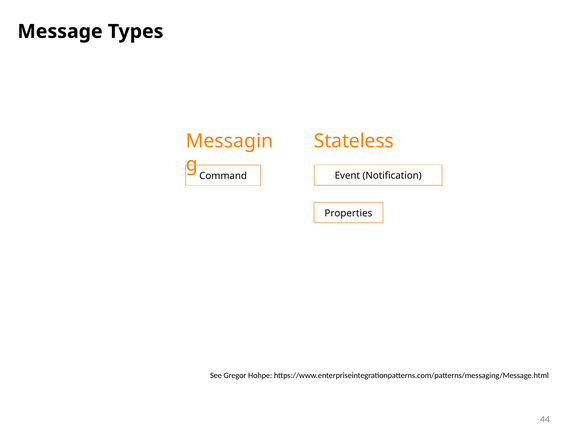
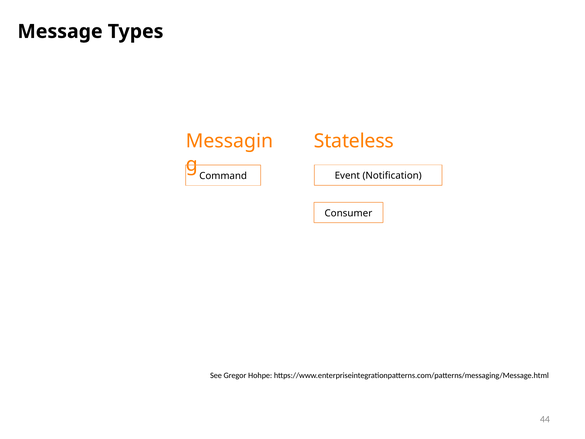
Properties: Properties -> Consumer
